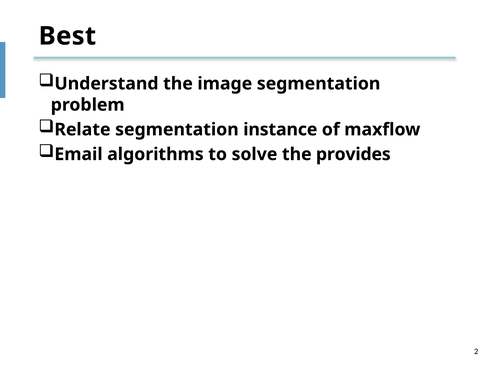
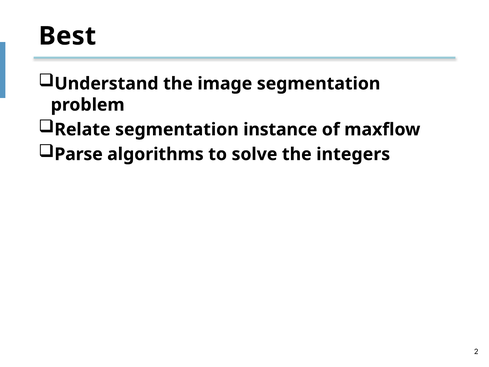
Email: Email -> Parse
provides: provides -> integers
